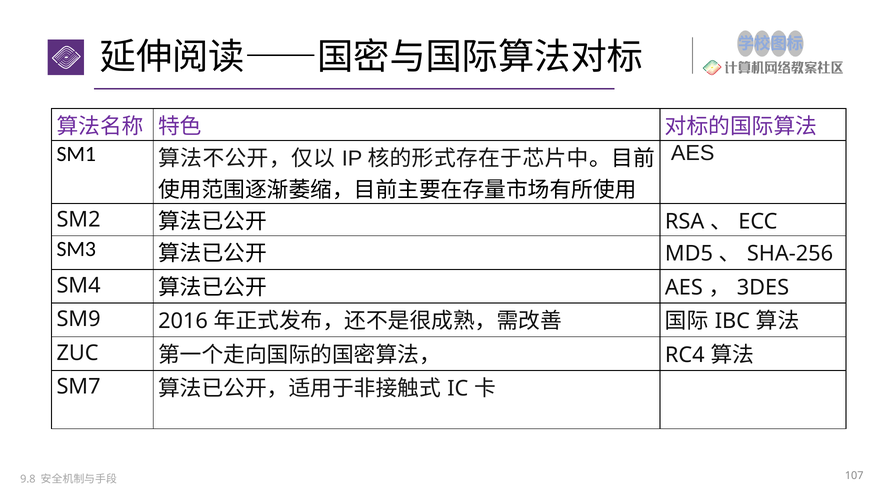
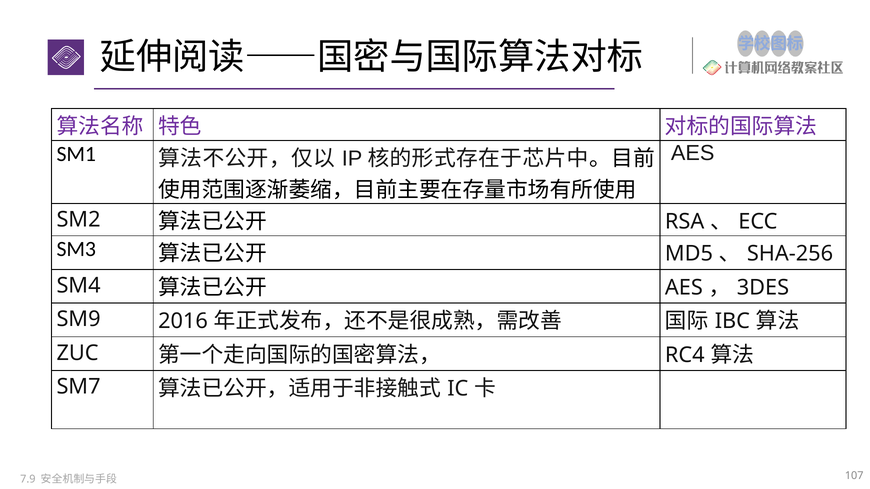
9.8: 9.8 -> 7.9
